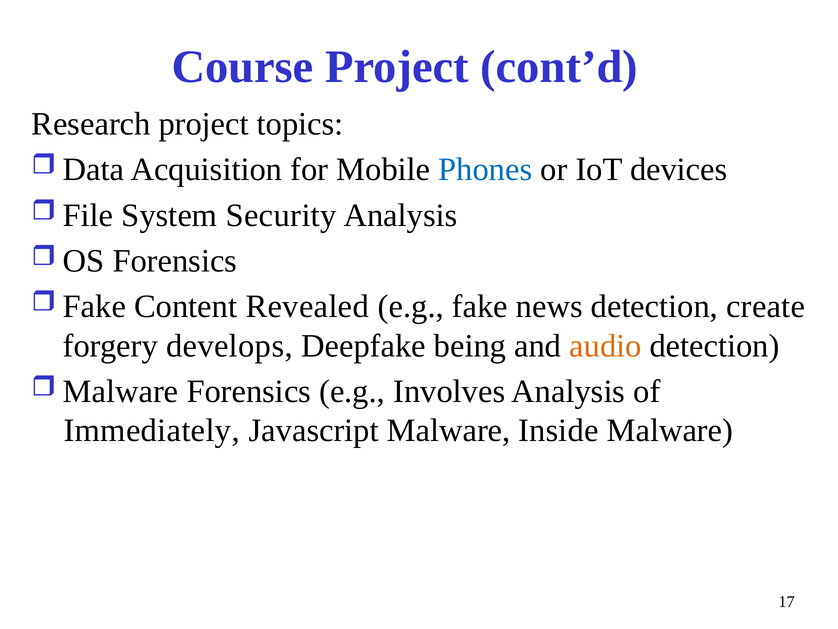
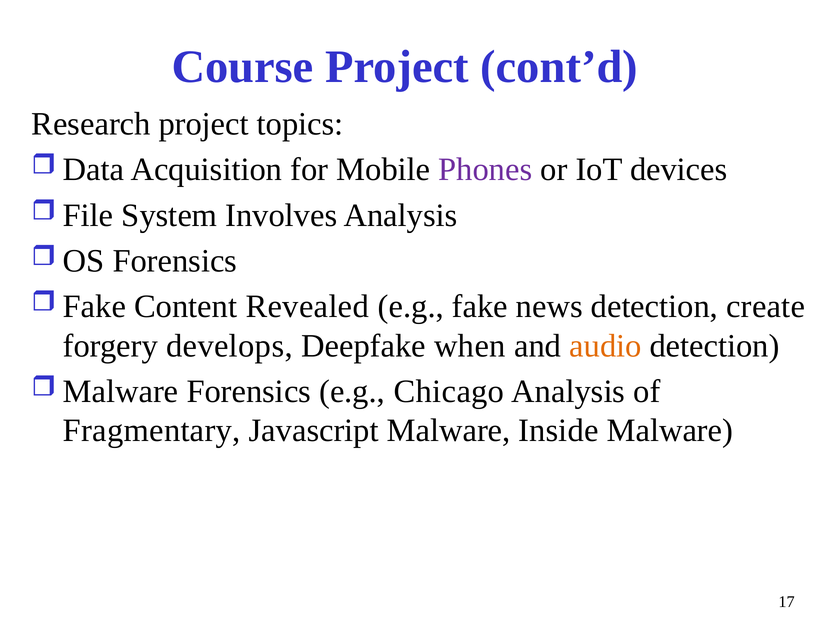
Phones colour: blue -> purple
Security: Security -> Involves
being: being -> when
Involves: Involves -> Chicago
Immediately: Immediately -> Fragmentary
